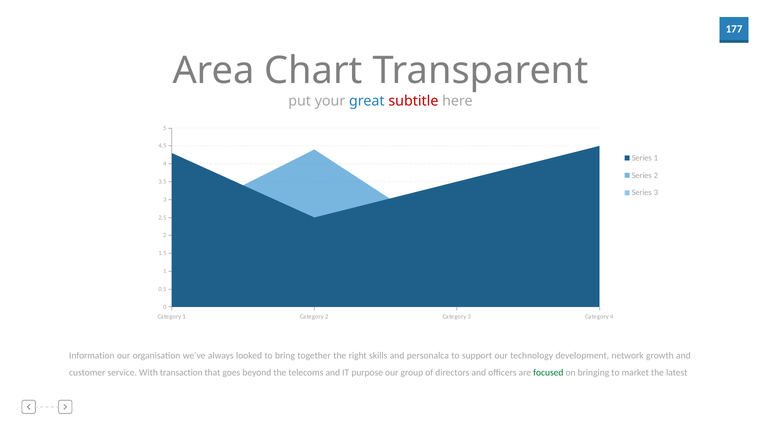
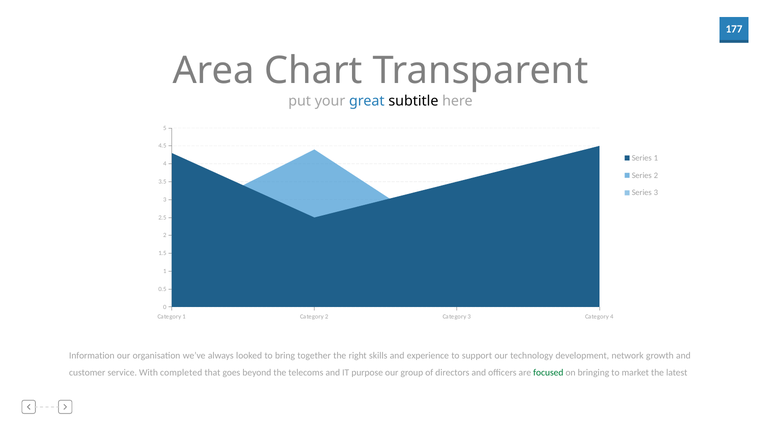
subtitle colour: red -> black
personalca: personalca -> experience
transaction: transaction -> completed
